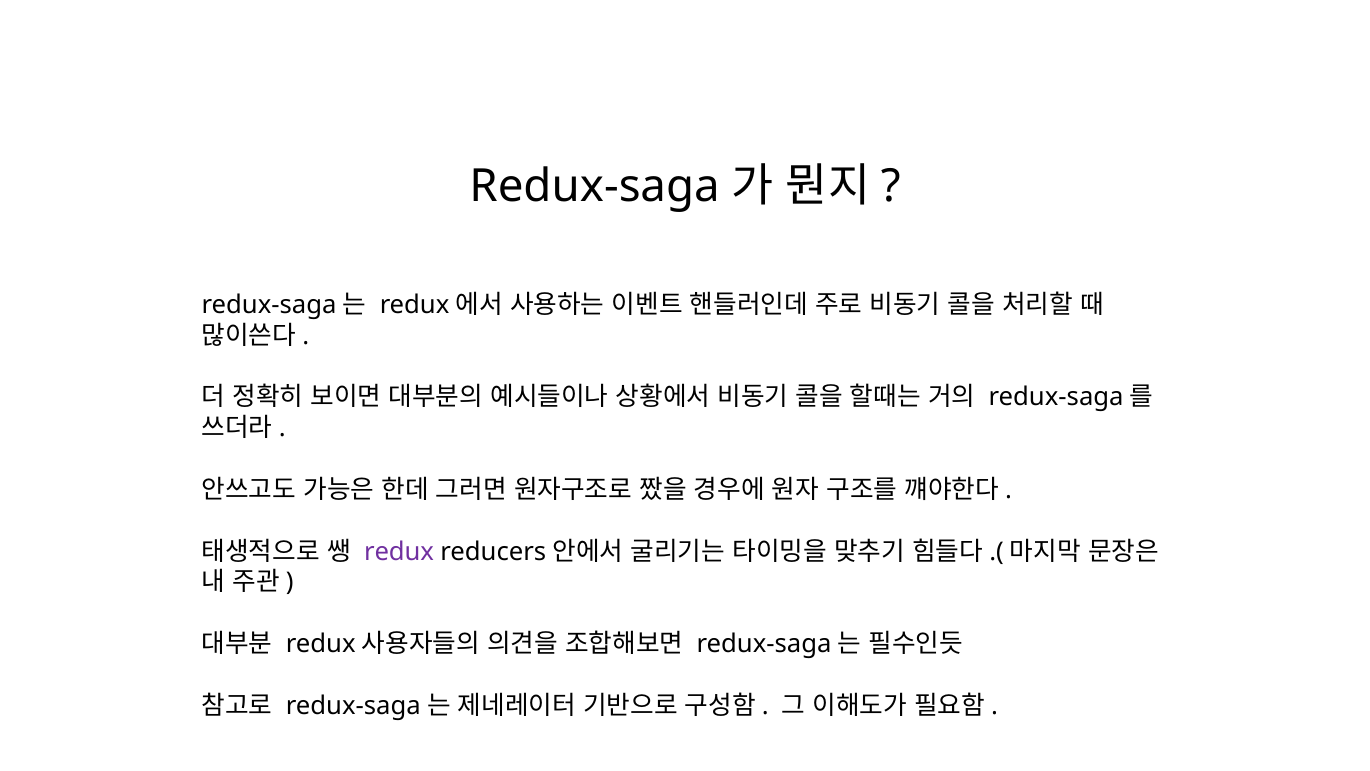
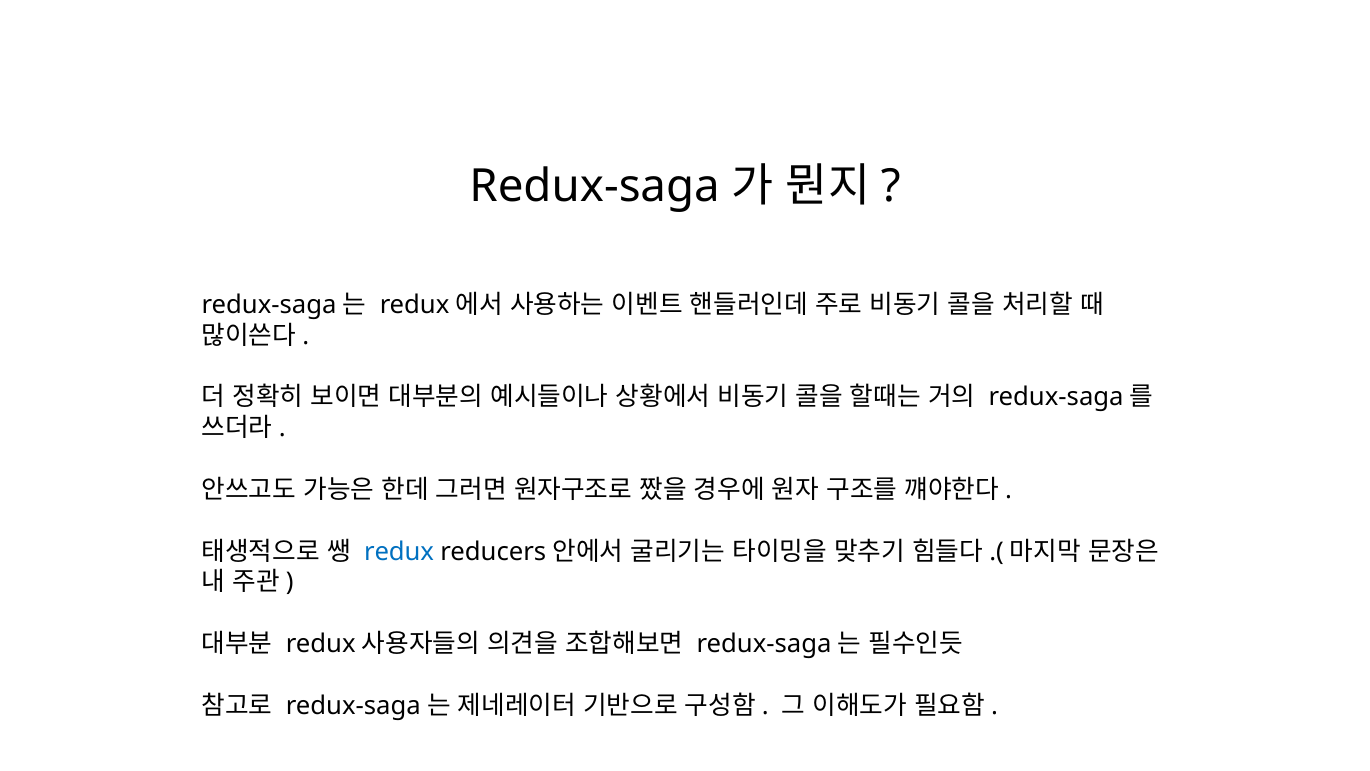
redux colour: purple -> blue
